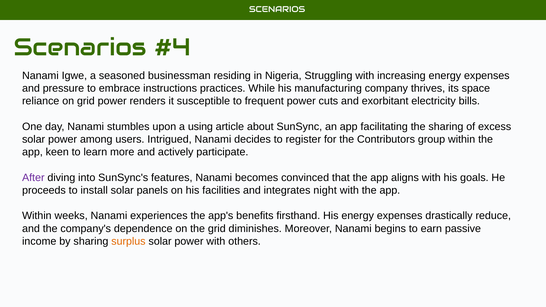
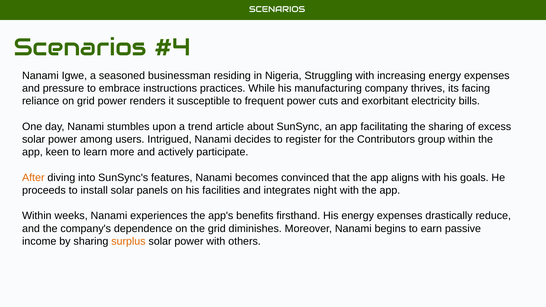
space: space -> facing
using: using -> trend
After colour: purple -> orange
